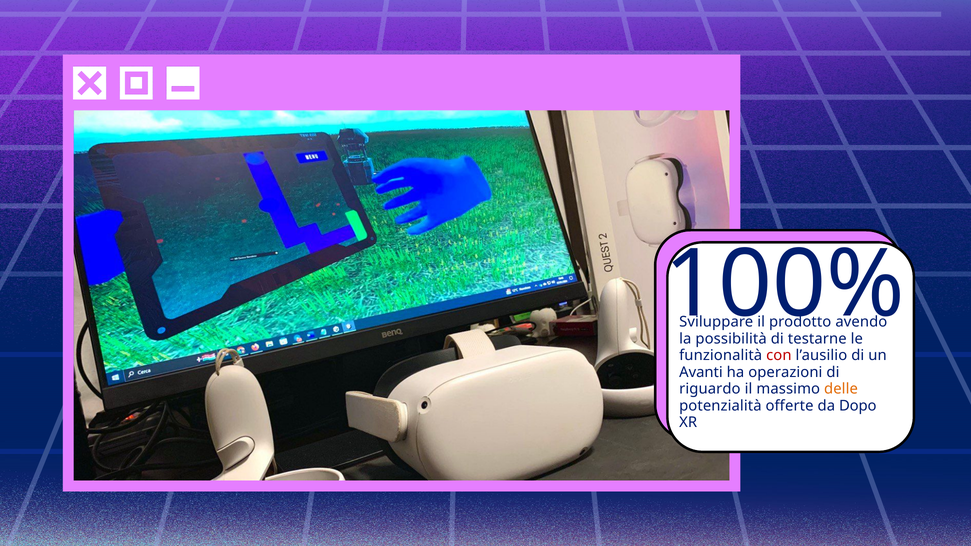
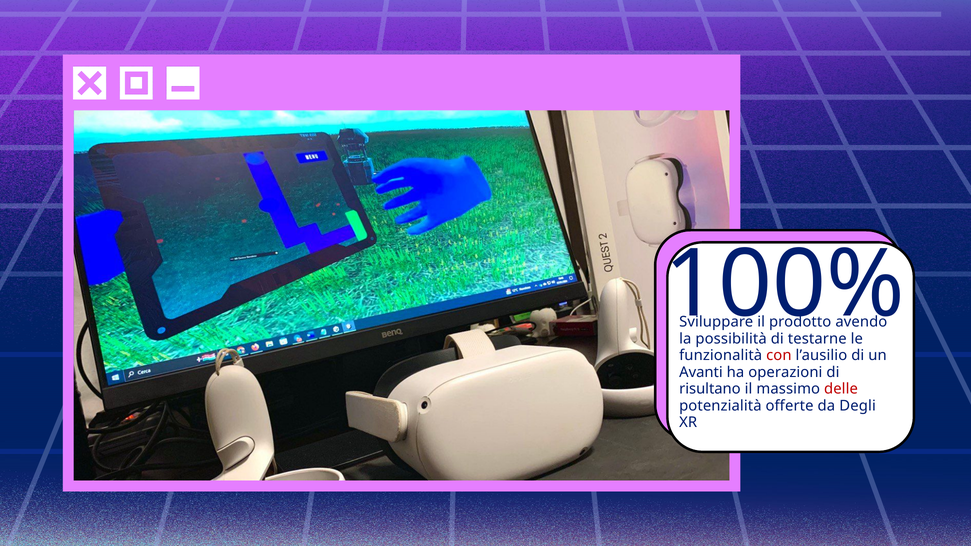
riguardo: riguardo -> risultano
delle colour: orange -> red
Dopo: Dopo -> Degli
